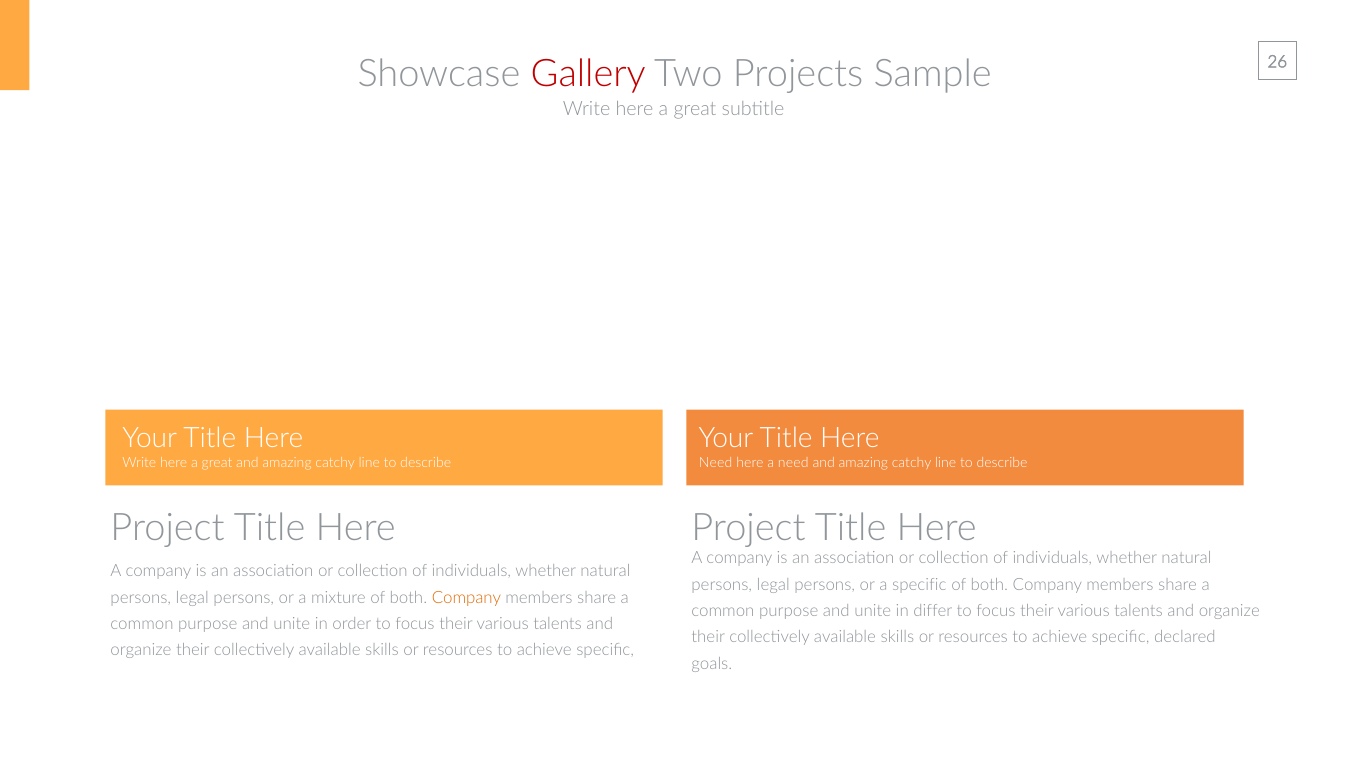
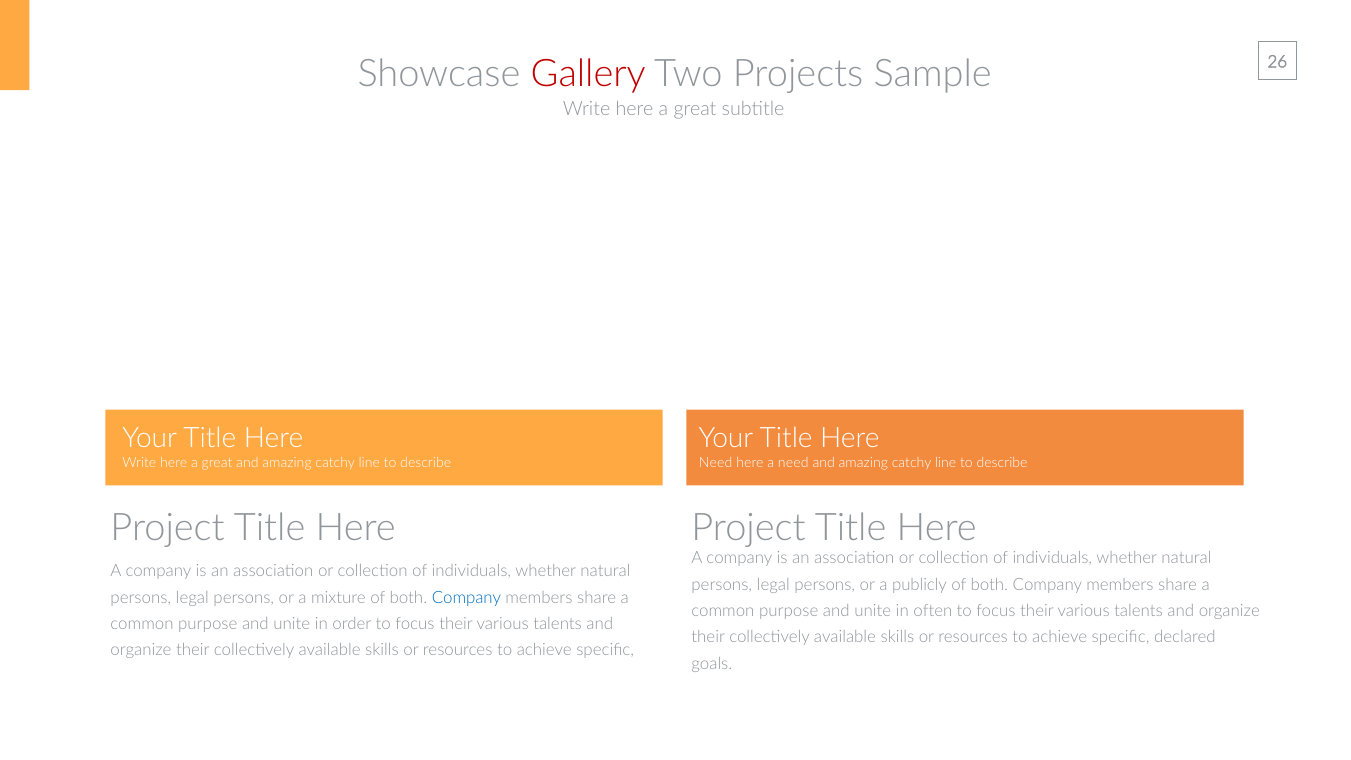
a specific: specific -> publicly
Company at (466, 598) colour: orange -> blue
differ: differ -> often
